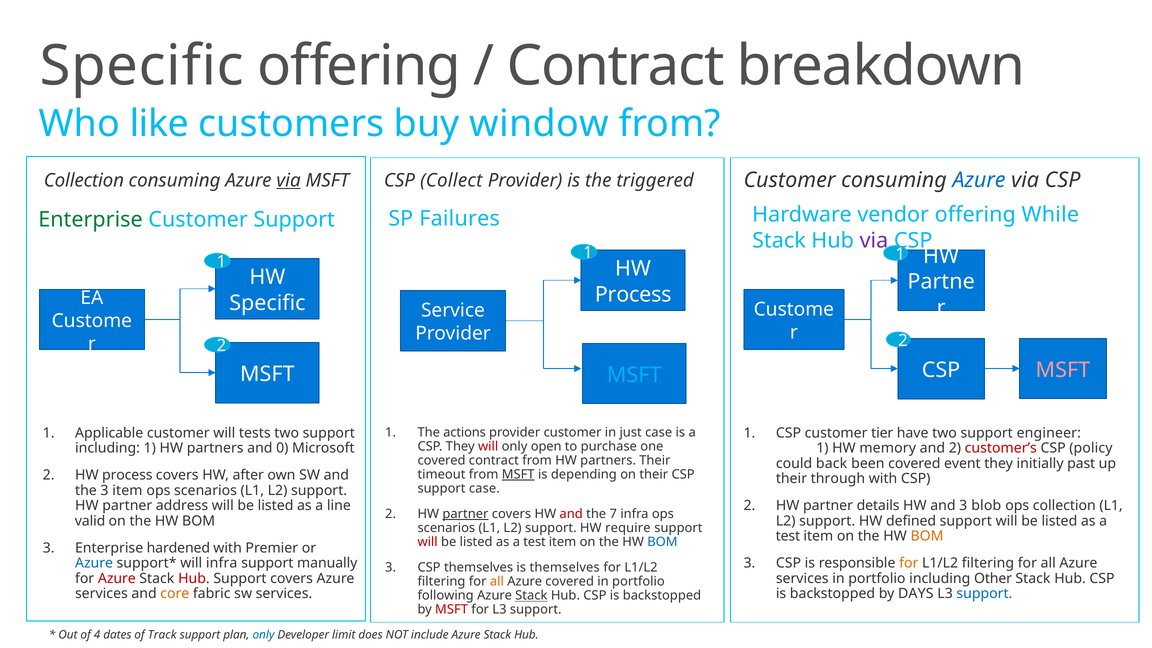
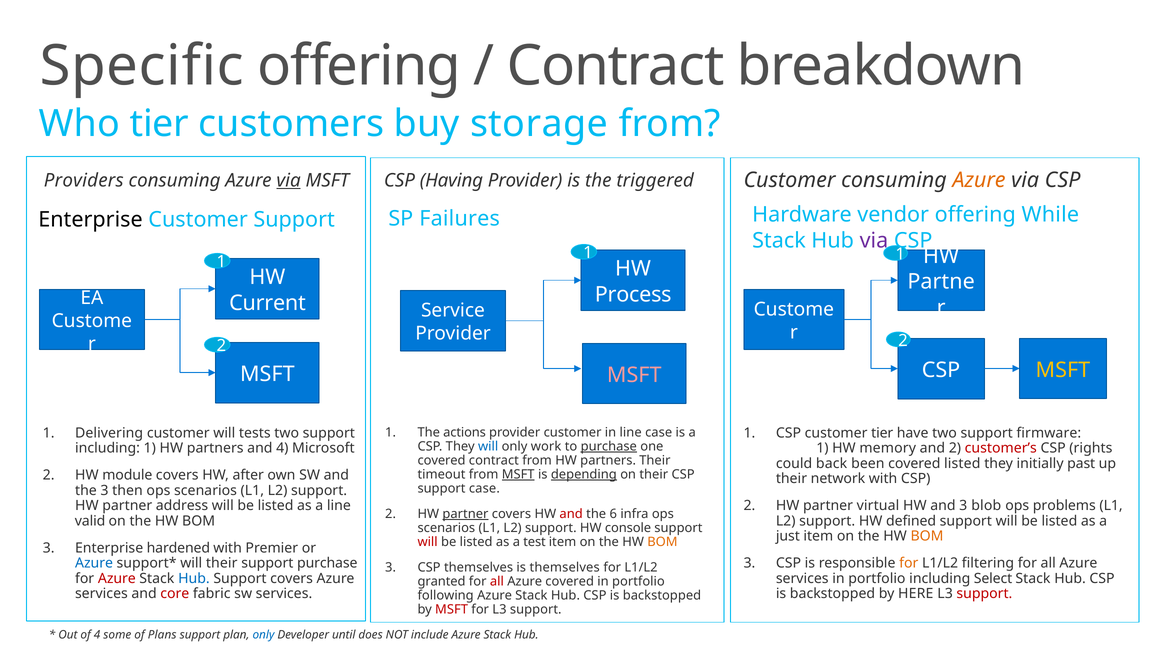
Who like: like -> tier
window: window -> storage
Azure at (979, 180) colour: blue -> orange
Collection at (84, 180): Collection -> Providers
Collect: Collect -> Having
Enterprise at (90, 220) colour: green -> black
Specific at (267, 303): Specific -> Current
MSFT at (1063, 370) colour: pink -> yellow
MSFT at (634, 375) colour: light blue -> pink
in just: just -> line
Applicable: Applicable -> Delivering
engineer: engineer -> firmware
will at (488, 446) colour: red -> blue
open: open -> work
purchase at (609, 446) underline: none -> present
and 0: 0 -> 4
policy: policy -> rights
covered event: event -> listed
depending underline: none -> present
2 HW process: process -> module
through: through -> network
3 item: item -> then
details: details -> virtual
ops collection: collection -> problems
7: 7 -> 6
require: require -> console
test at (788, 536): test -> just
BOM at (662, 542) colour: blue -> orange
will infra: infra -> their
support manually: manually -> purchase
Hub at (194, 578) colour: red -> blue
Other: Other -> Select
filtering at (441, 582): filtering -> granted
all at (497, 582) colour: orange -> red
core colour: orange -> red
DAYS: DAYS -> HERE
support at (984, 594) colour: blue -> red
Stack at (531, 596) underline: present -> none
dates: dates -> some
Track: Track -> Plans
limit: limit -> until
